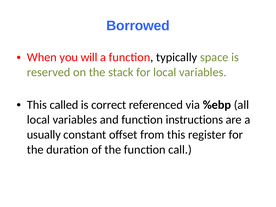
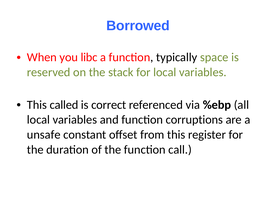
will: will -> libc
instructions: instructions -> corruptions
usually: usually -> unsafe
